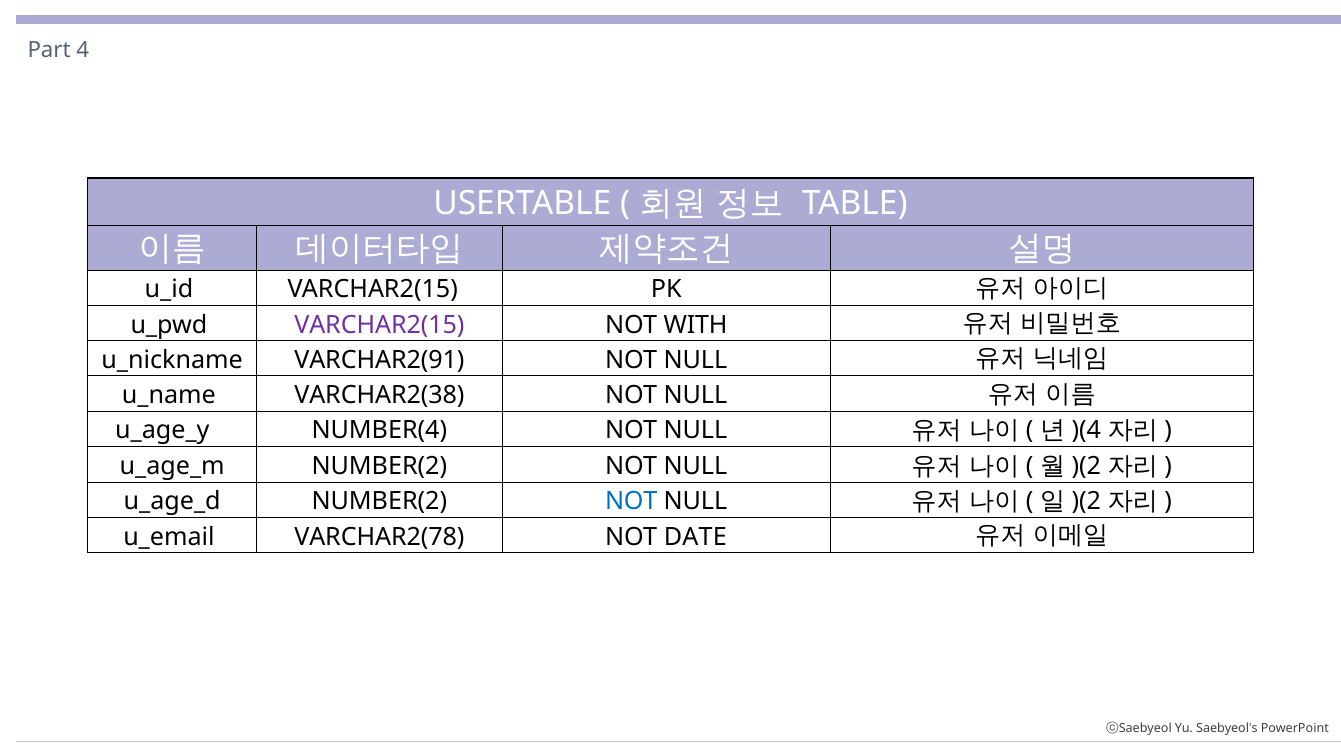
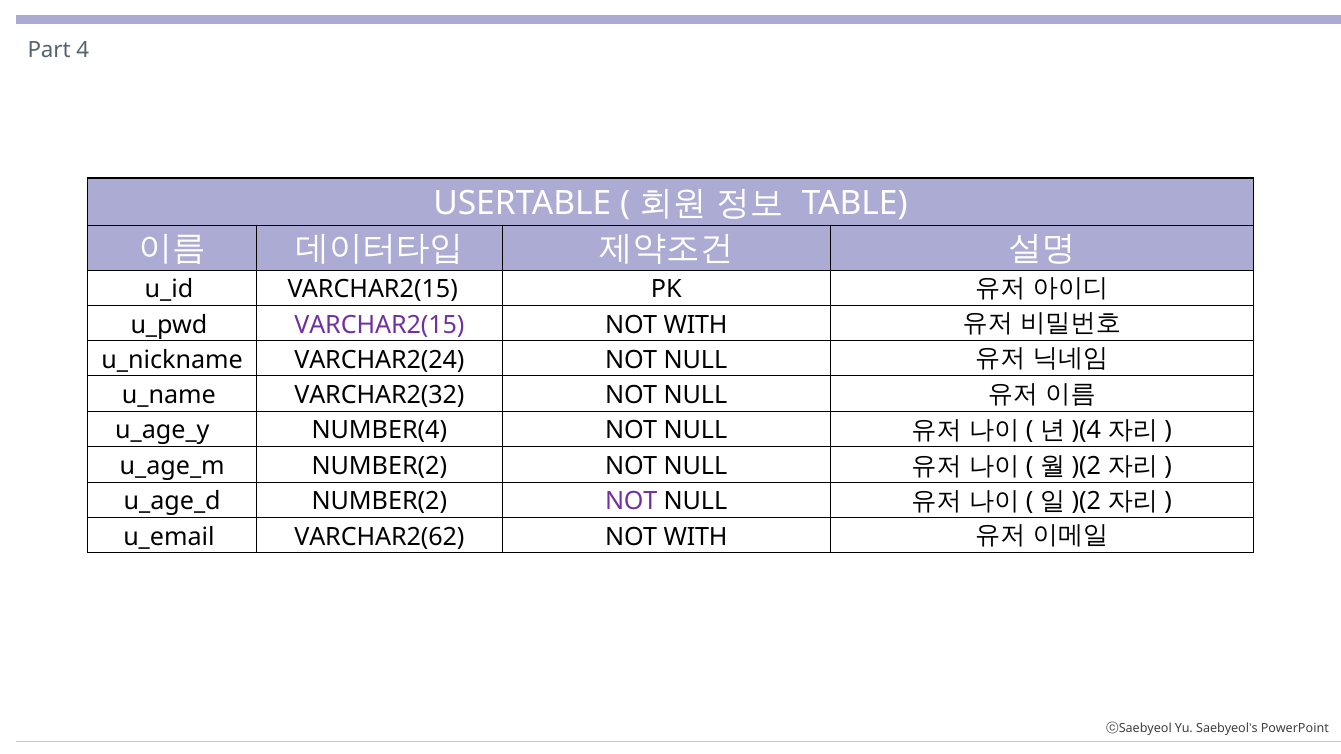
VARCHAR2(91: VARCHAR2(91 -> VARCHAR2(24
VARCHAR2(38: VARCHAR2(38 -> VARCHAR2(32
NOT at (631, 502) colour: blue -> purple
VARCHAR2(78: VARCHAR2(78 -> VARCHAR2(62
DATE at (695, 537): DATE -> WITH
